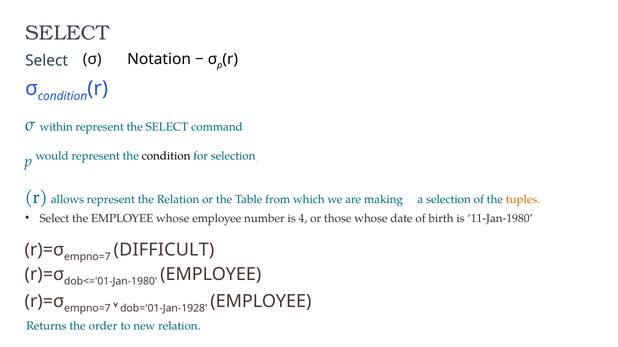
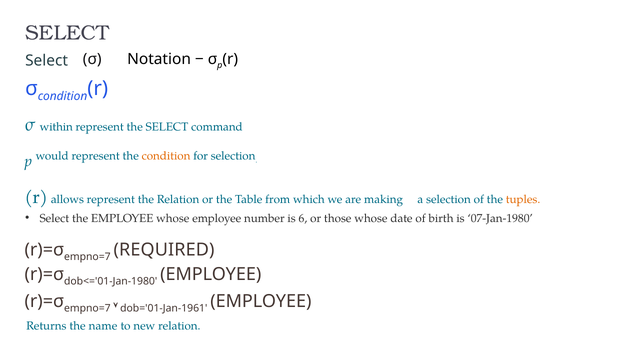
condition at (166, 156) colour: black -> orange
4: 4 -> 6
11-Jan-1980: 11-Jan-1980 -> 07-Jan-1980
DIFFICULT: DIFFICULT -> REQUIRED
dob='01-Jan-1928: dob='01-Jan-1928 -> dob='01-Jan-1961
order: order -> name
